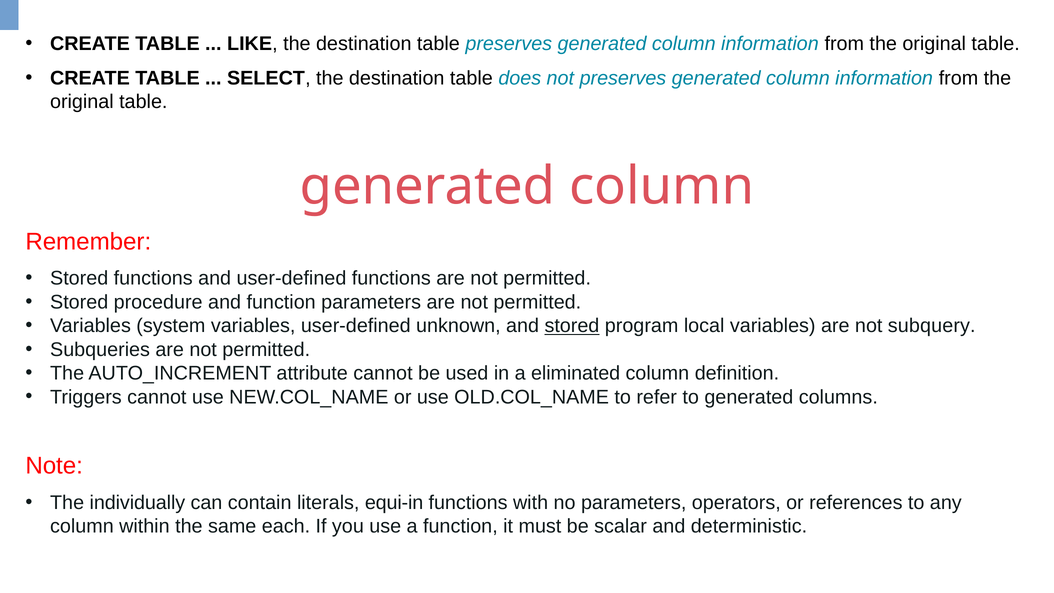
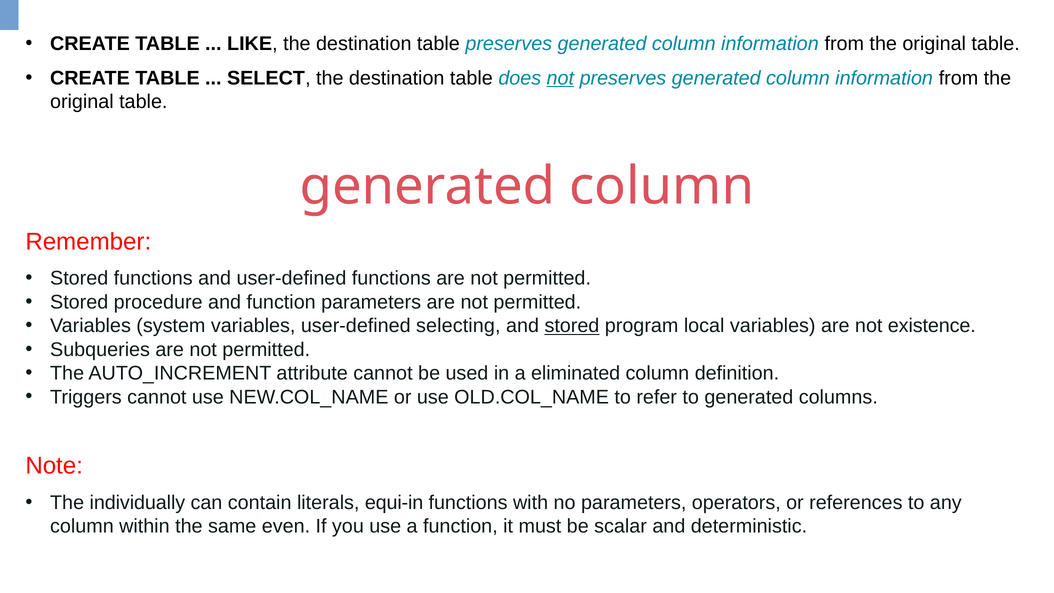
not at (560, 78) underline: none -> present
unknown: unknown -> selecting
subquery: subquery -> existence
each: each -> even
